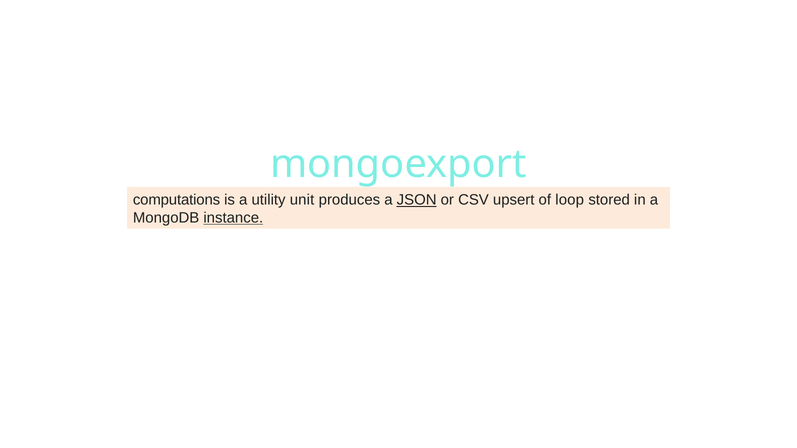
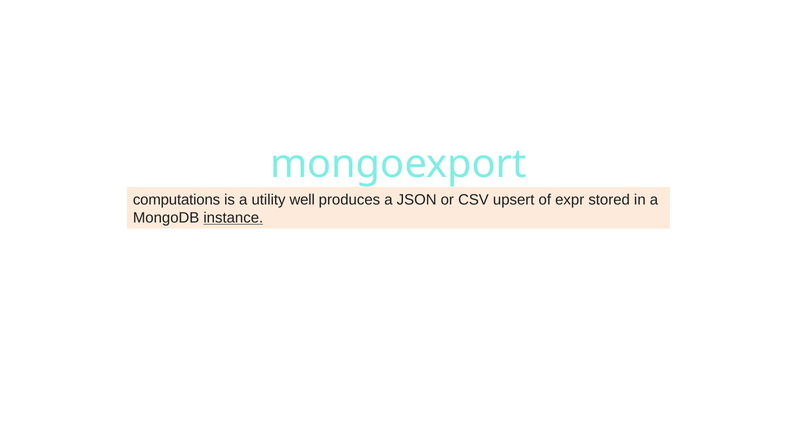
unit: unit -> well
JSON underline: present -> none
loop: loop -> expr
